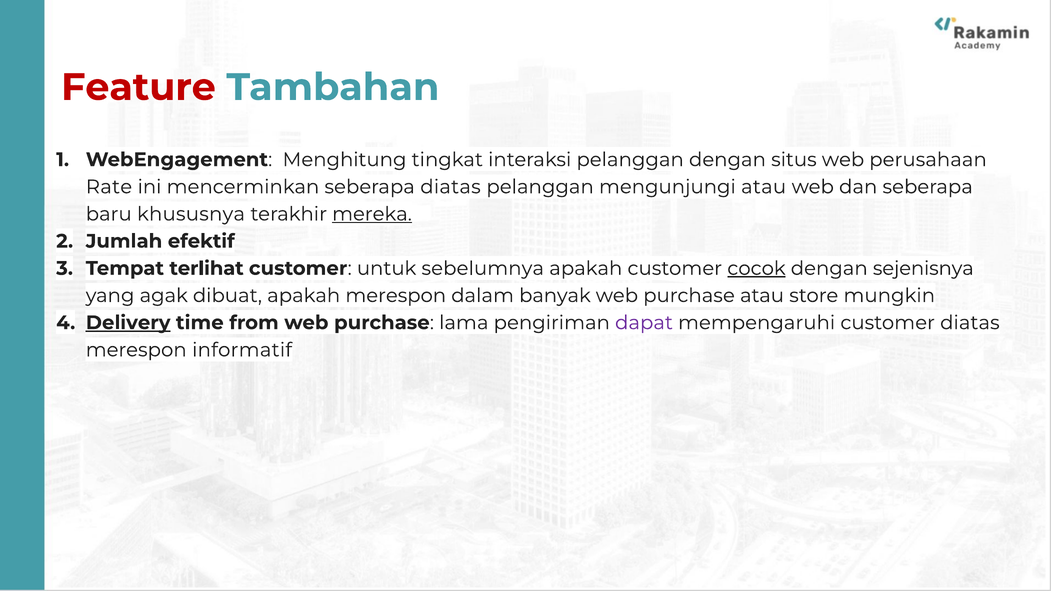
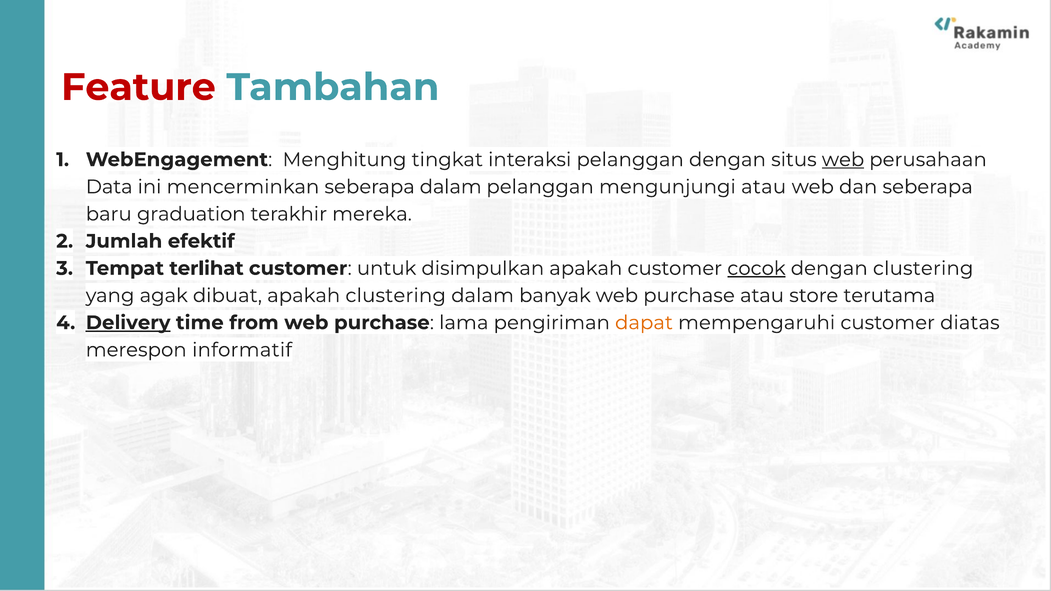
web at (843, 160) underline: none -> present
Rate: Rate -> Data
seberapa diatas: diatas -> dalam
khususnya: khususnya -> graduation
mereka underline: present -> none
sebelumnya: sebelumnya -> disimpulkan
dengan sejenisnya: sejenisnya -> clustering
apakah merespon: merespon -> clustering
mungkin: mungkin -> terutama
dapat colour: purple -> orange
